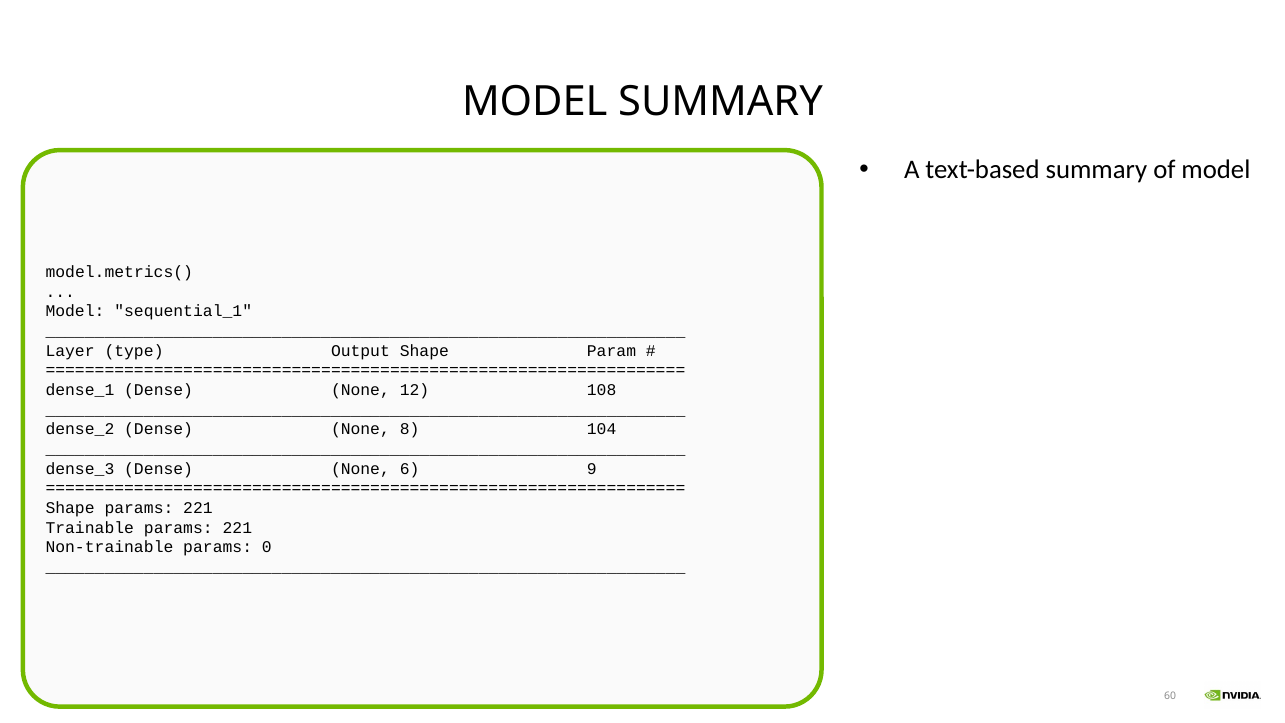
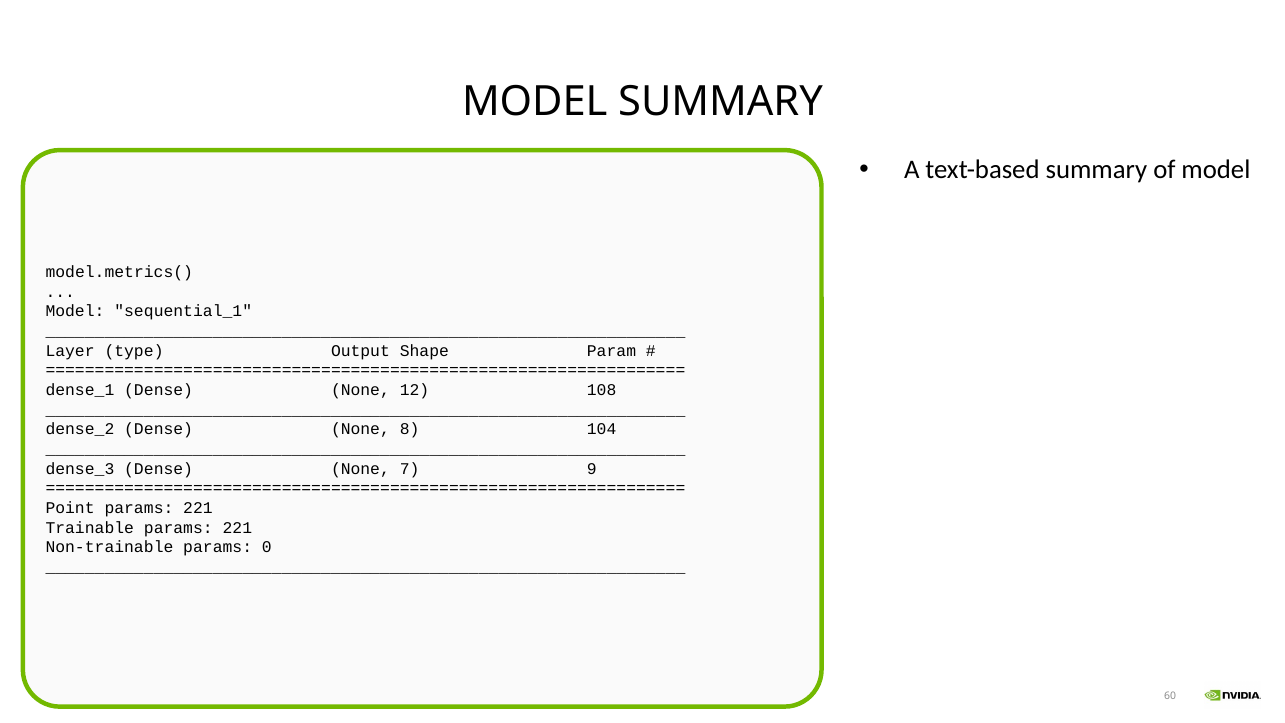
6: 6 -> 7
Shape at (70, 508): Shape -> Point
